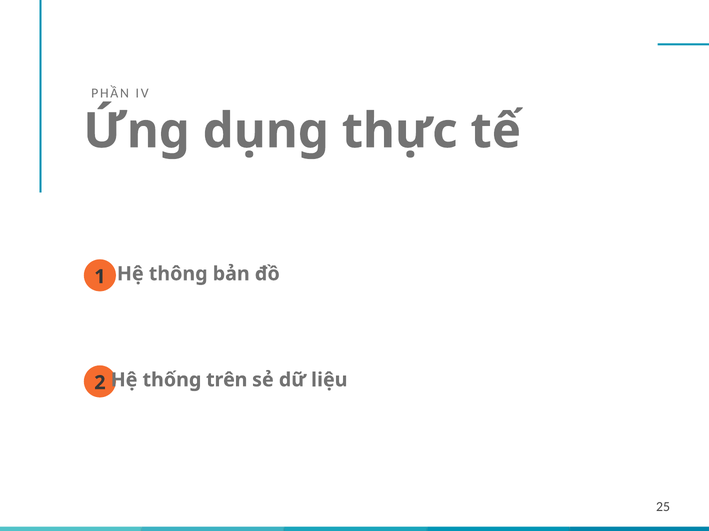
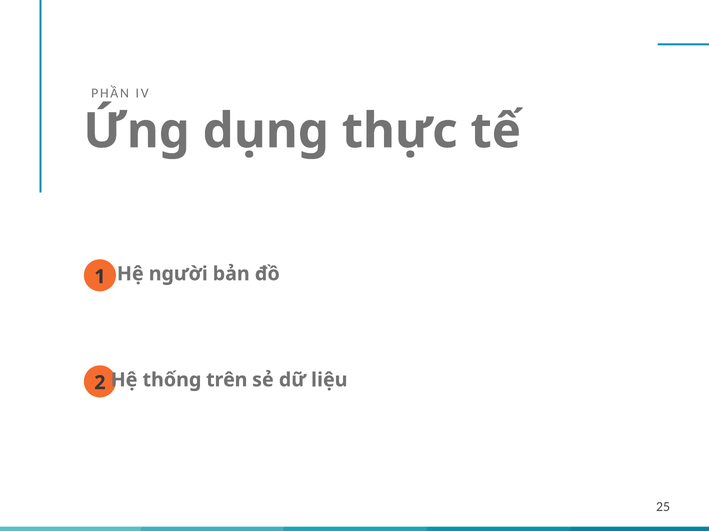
thông: thông -> người
